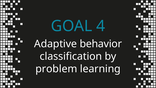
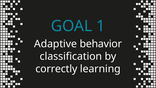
4: 4 -> 1
problem: problem -> correctly
